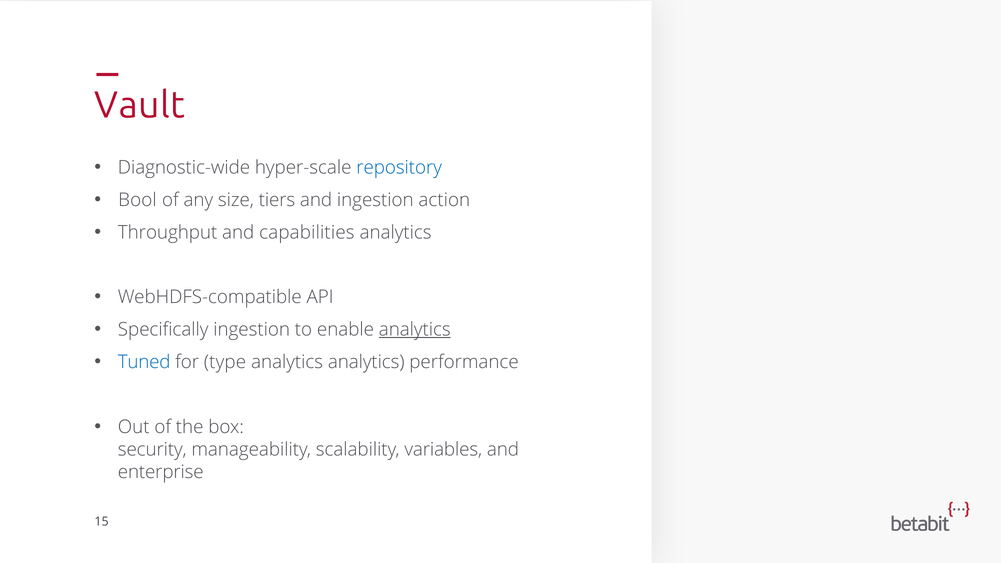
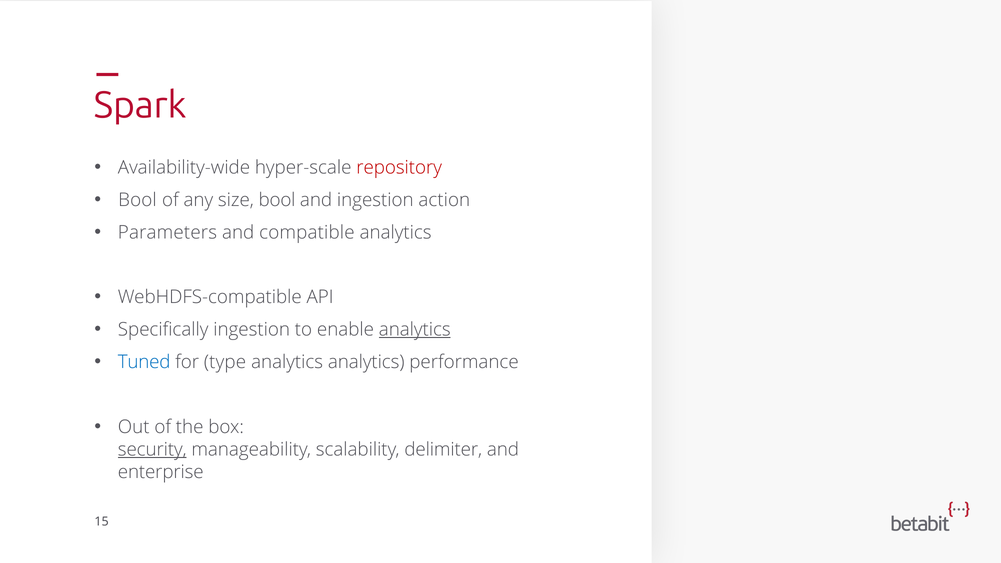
Vault: Vault -> Spark
Diagnostic-wide: Diagnostic-wide -> Availability-wide
repository colour: blue -> red
size tiers: tiers -> bool
Throughput: Throughput -> Parameters
capabilities: capabilities -> compatible
security underline: none -> present
variables: variables -> delimiter
